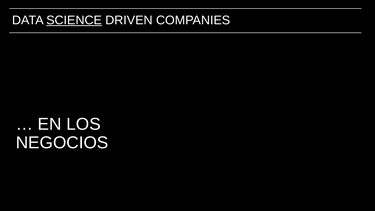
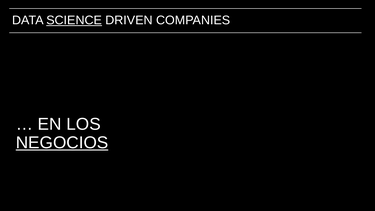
NEGOCIOS underline: none -> present
